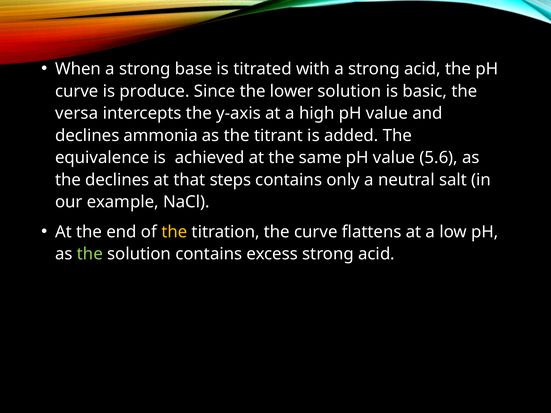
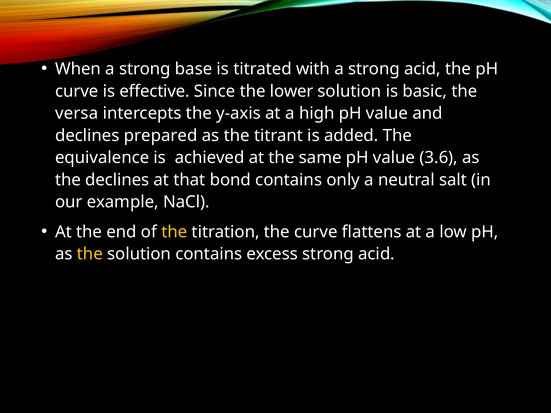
produce: produce -> effective
ammonia: ammonia -> prepared
5.6: 5.6 -> 3.6
steps: steps -> bond
the at (90, 254) colour: light green -> yellow
